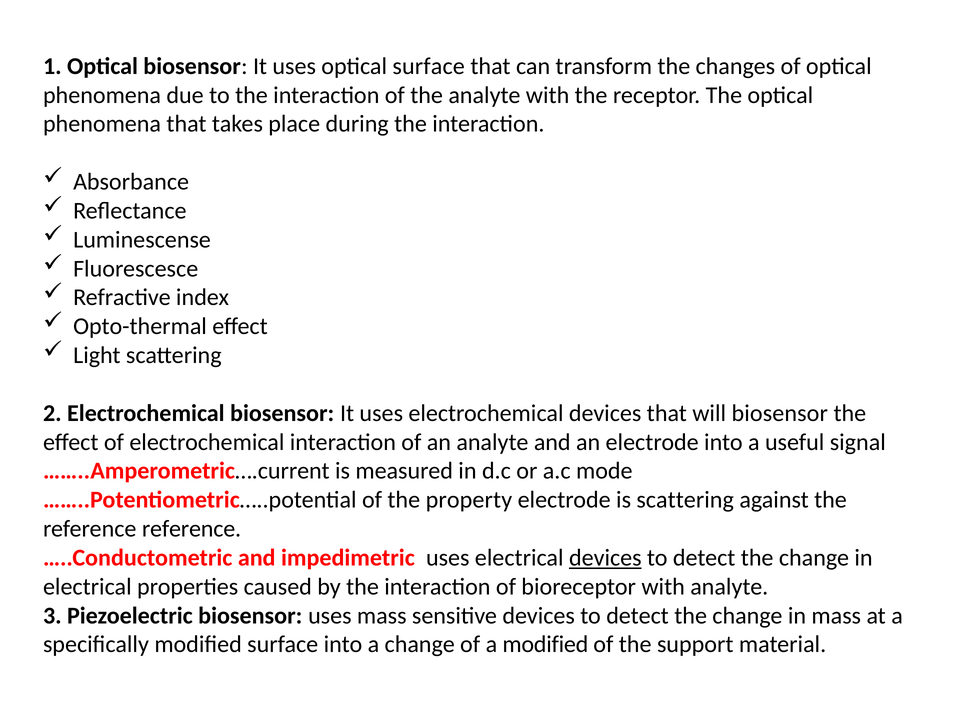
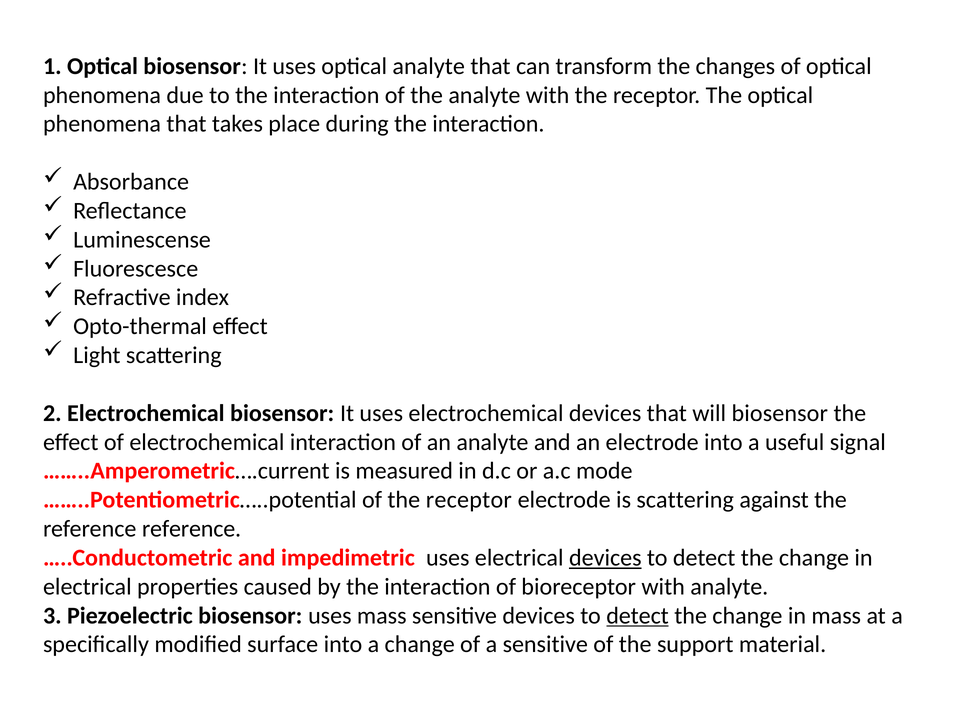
optical surface: surface -> analyte
of the property: property -> receptor
detect at (638, 616) underline: none -> present
a modified: modified -> sensitive
